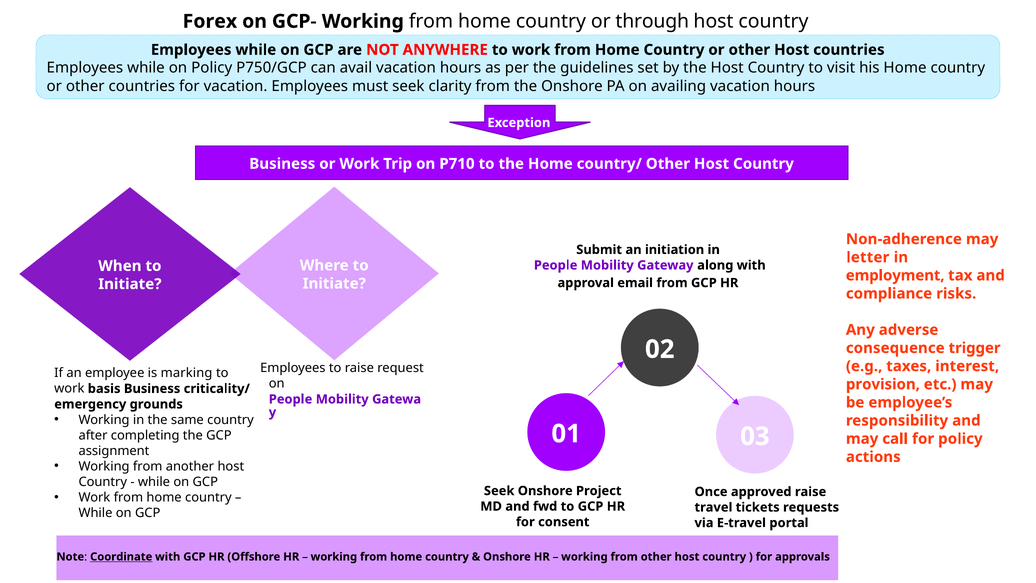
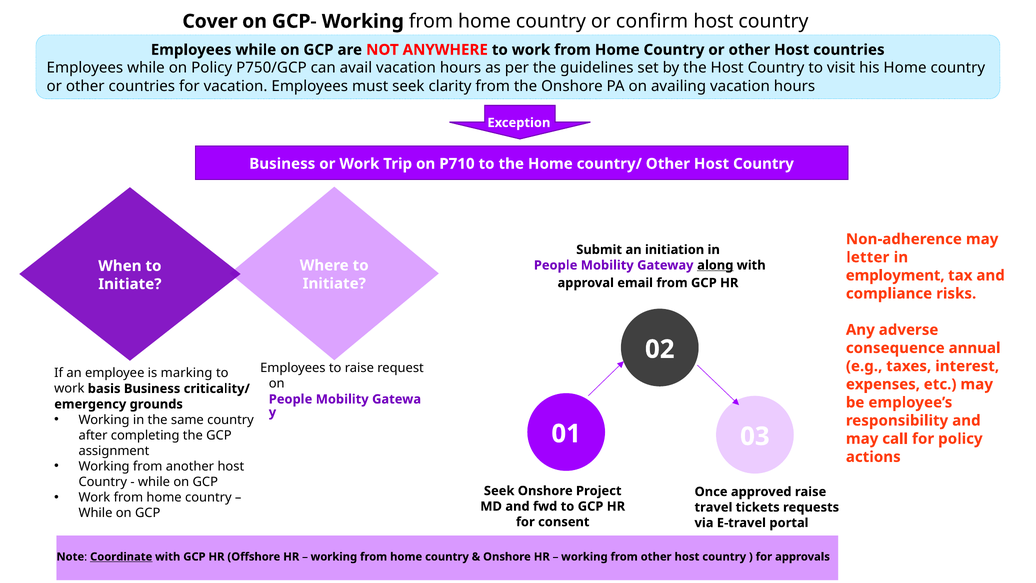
Forex: Forex -> Cover
through: through -> confirm
along underline: none -> present
trigger: trigger -> annual
provision: provision -> expenses
